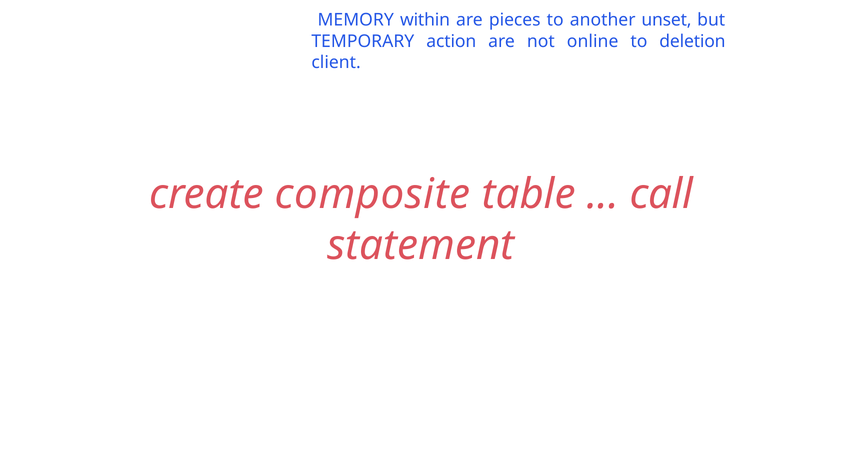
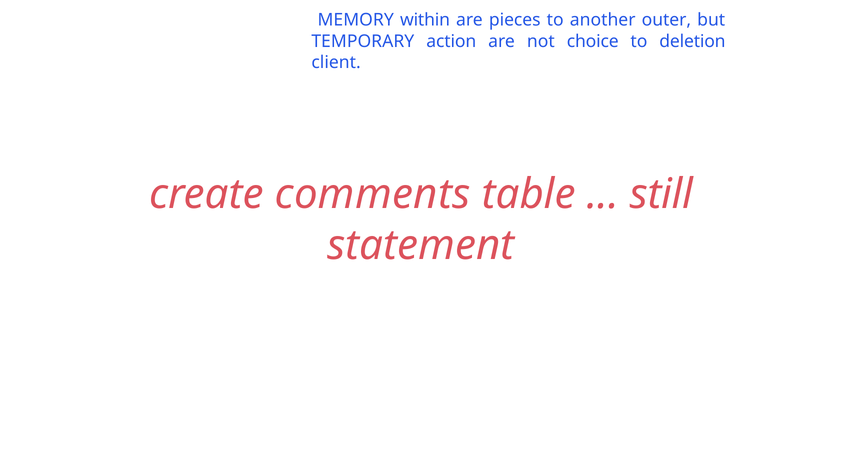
unset: unset -> outer
online: online -> choice
composite: composite -> comments
call: call -> still
